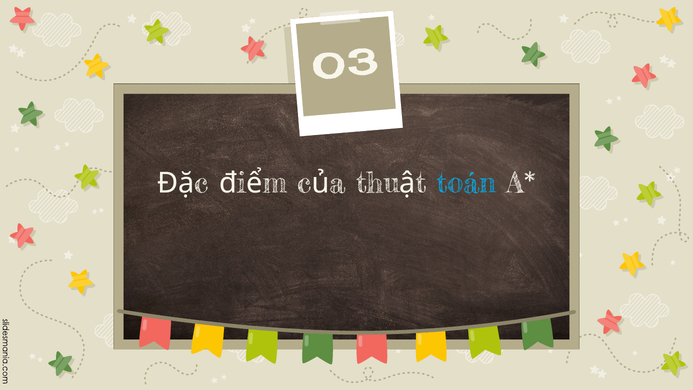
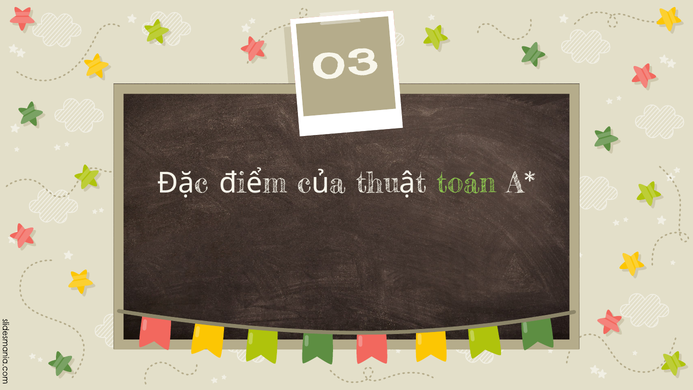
toán colour: light blue -> light green
